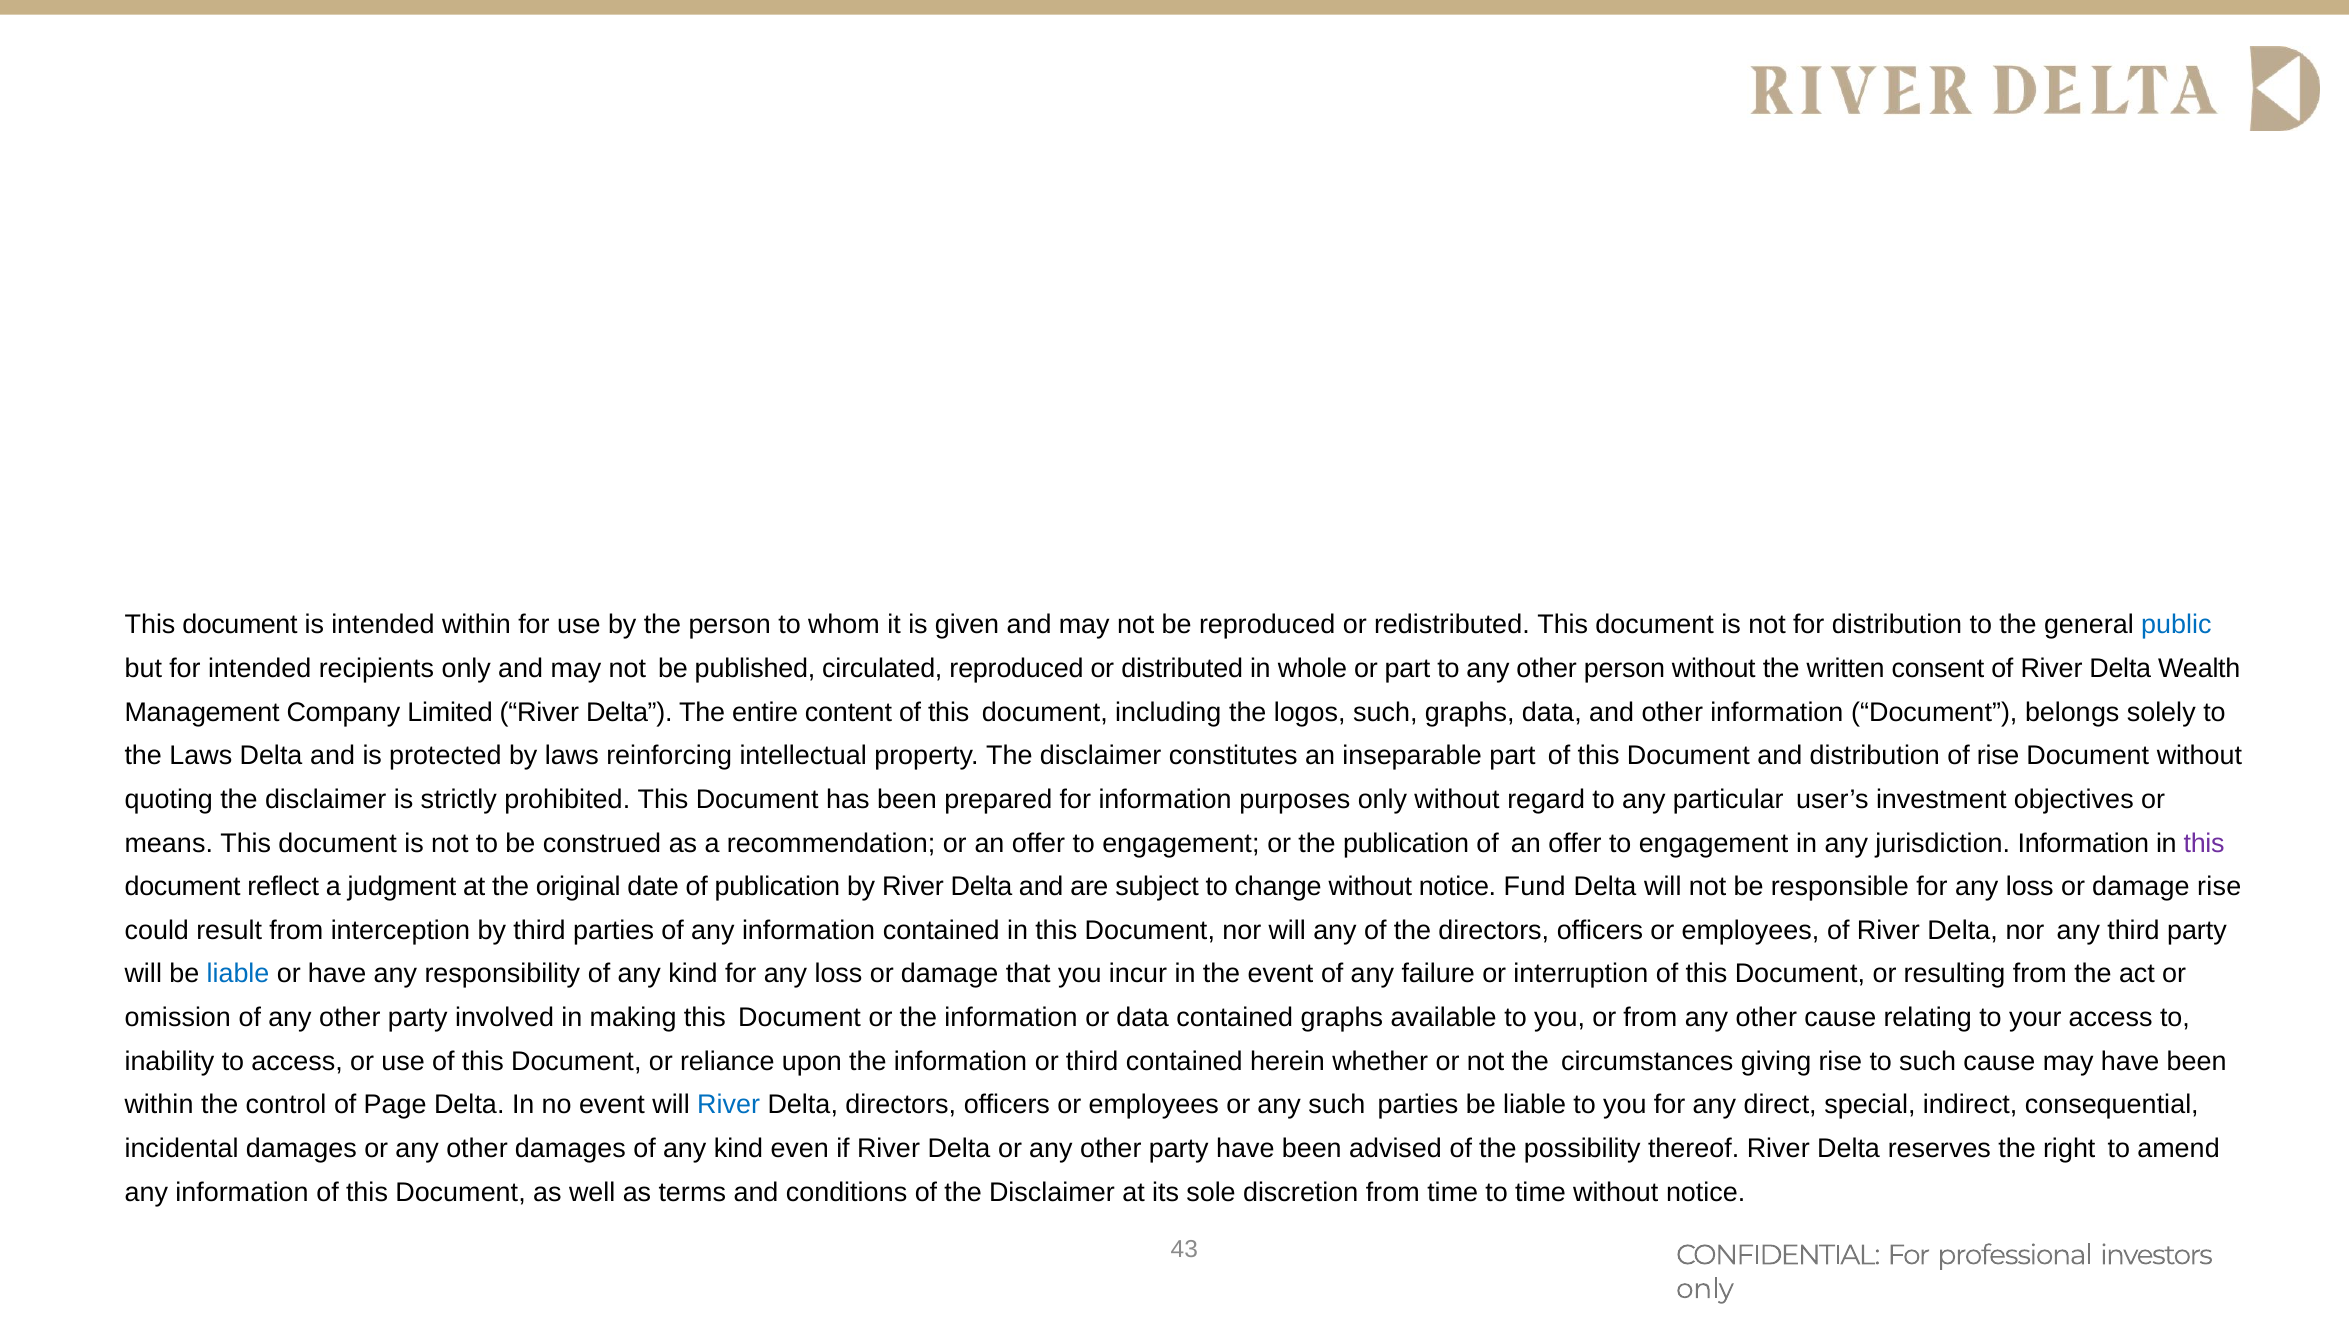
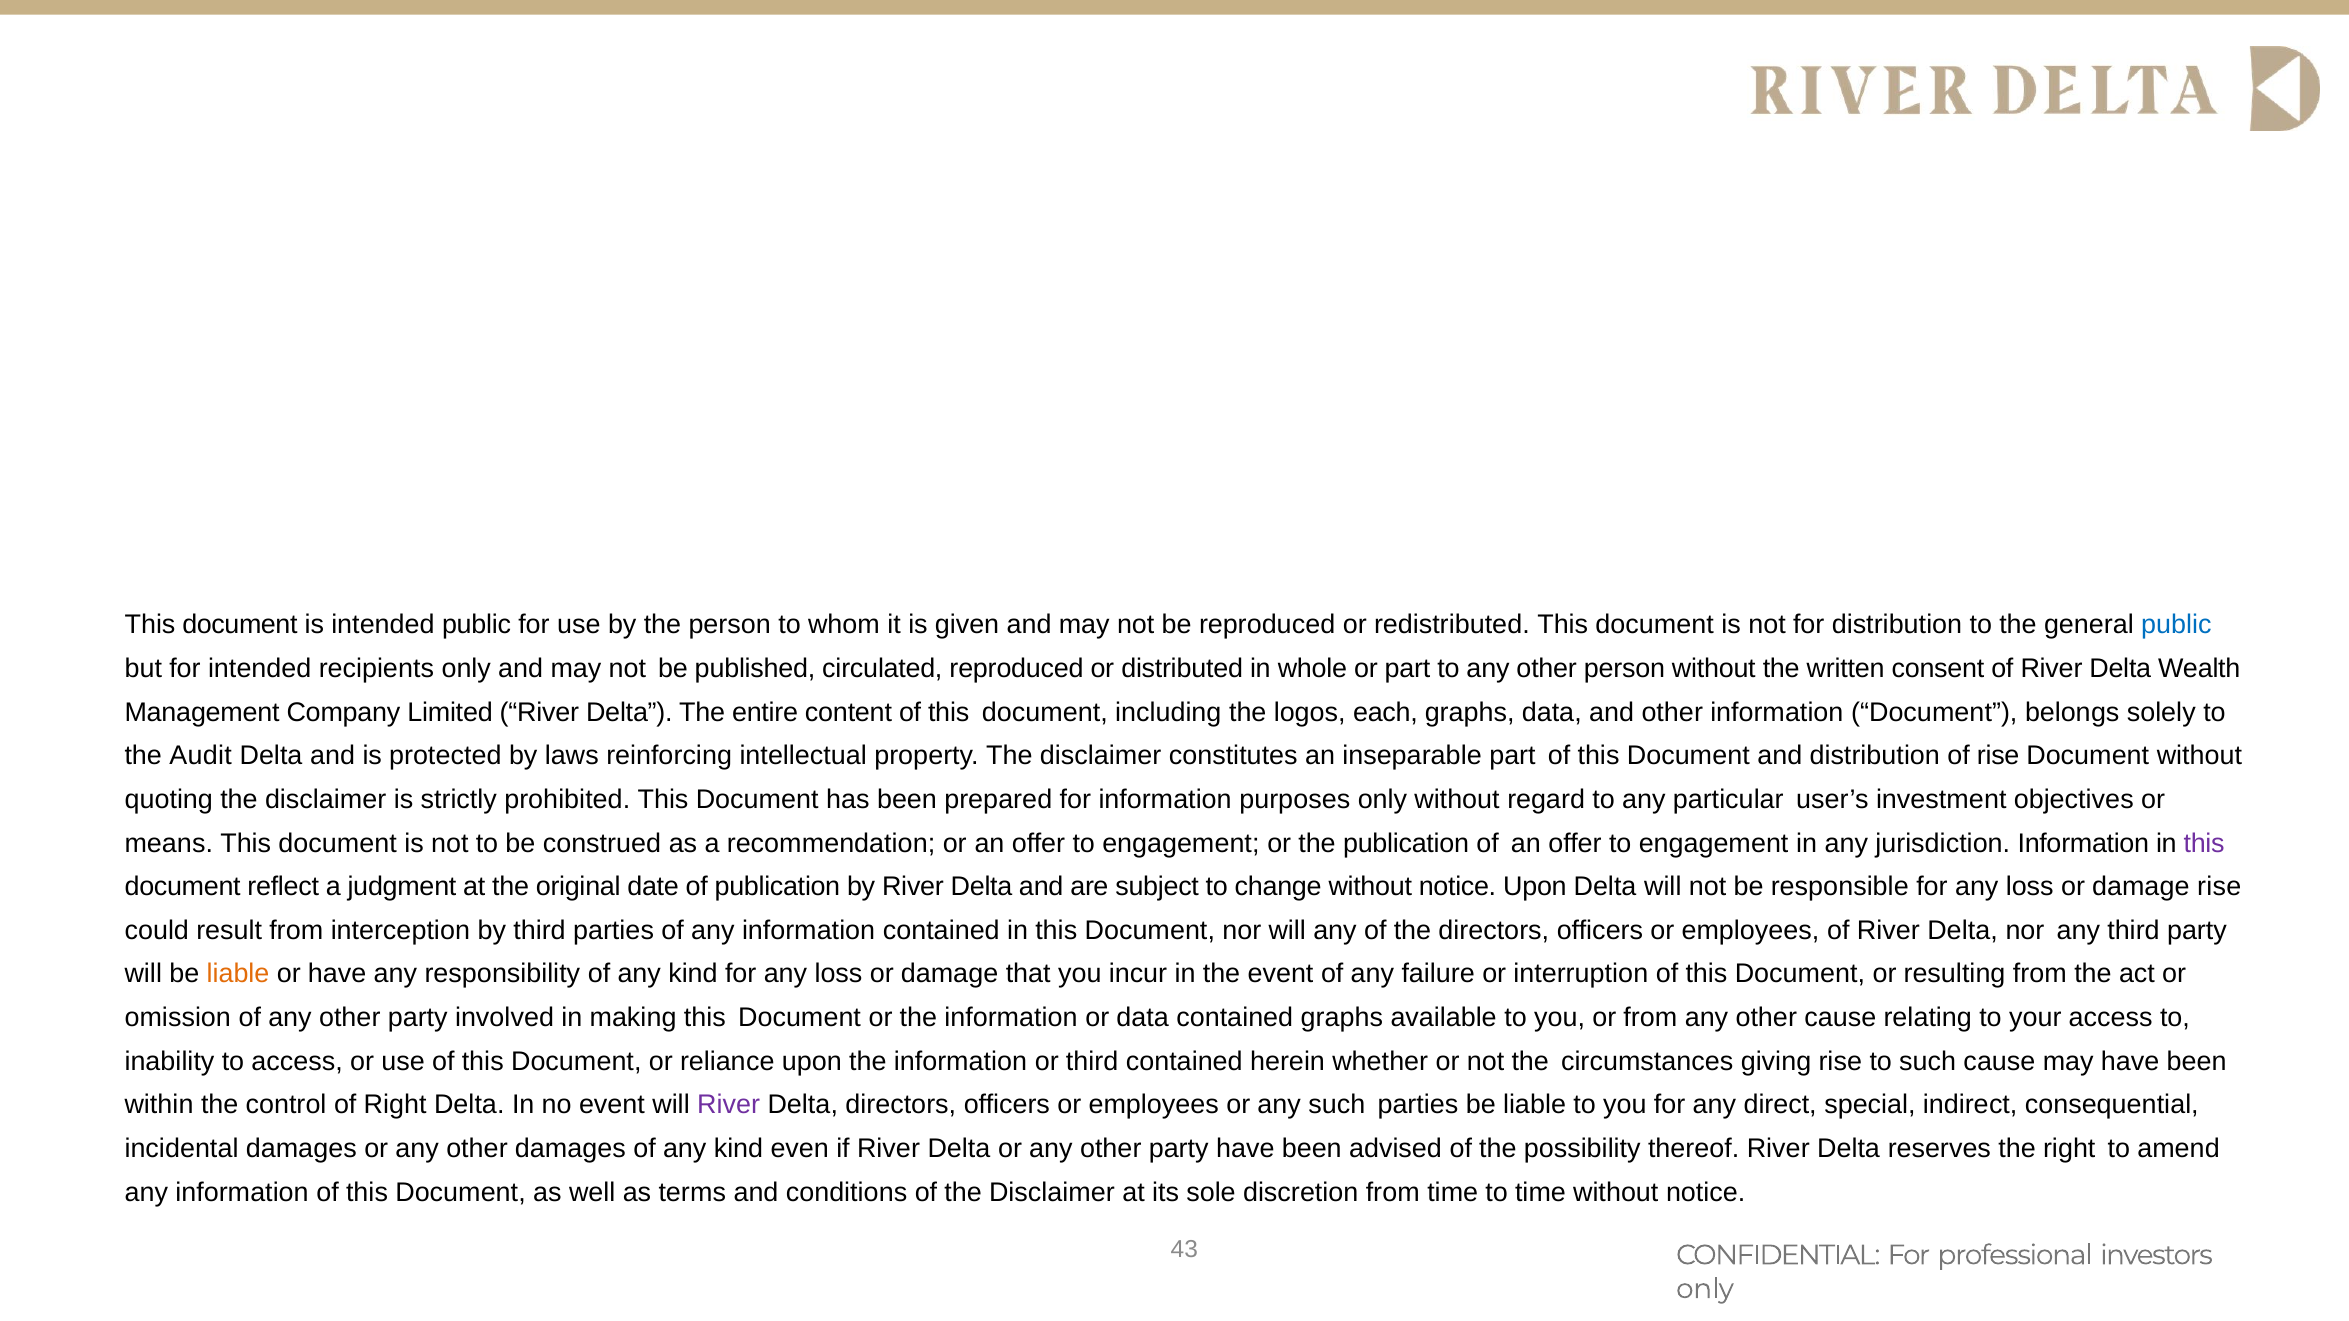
intended within: within -> public
logos such: such -> each
the Laws: Laws -> Audit
notice Fund: Fund -> Upon
liable at (238, 974) colour: blue -> orange
of Page: Page -> Right
River at (729, 1105) colour: blue -> purple
